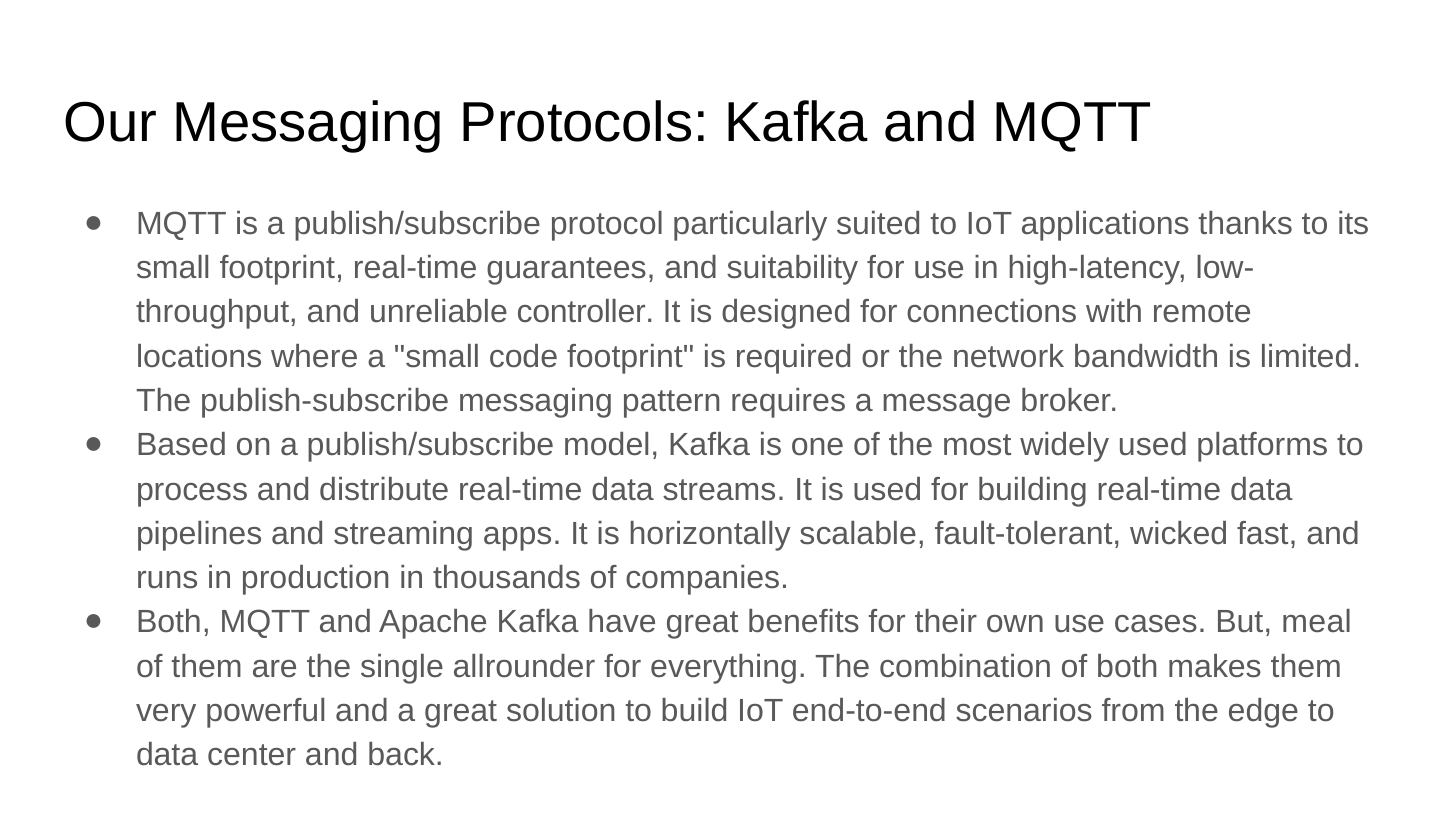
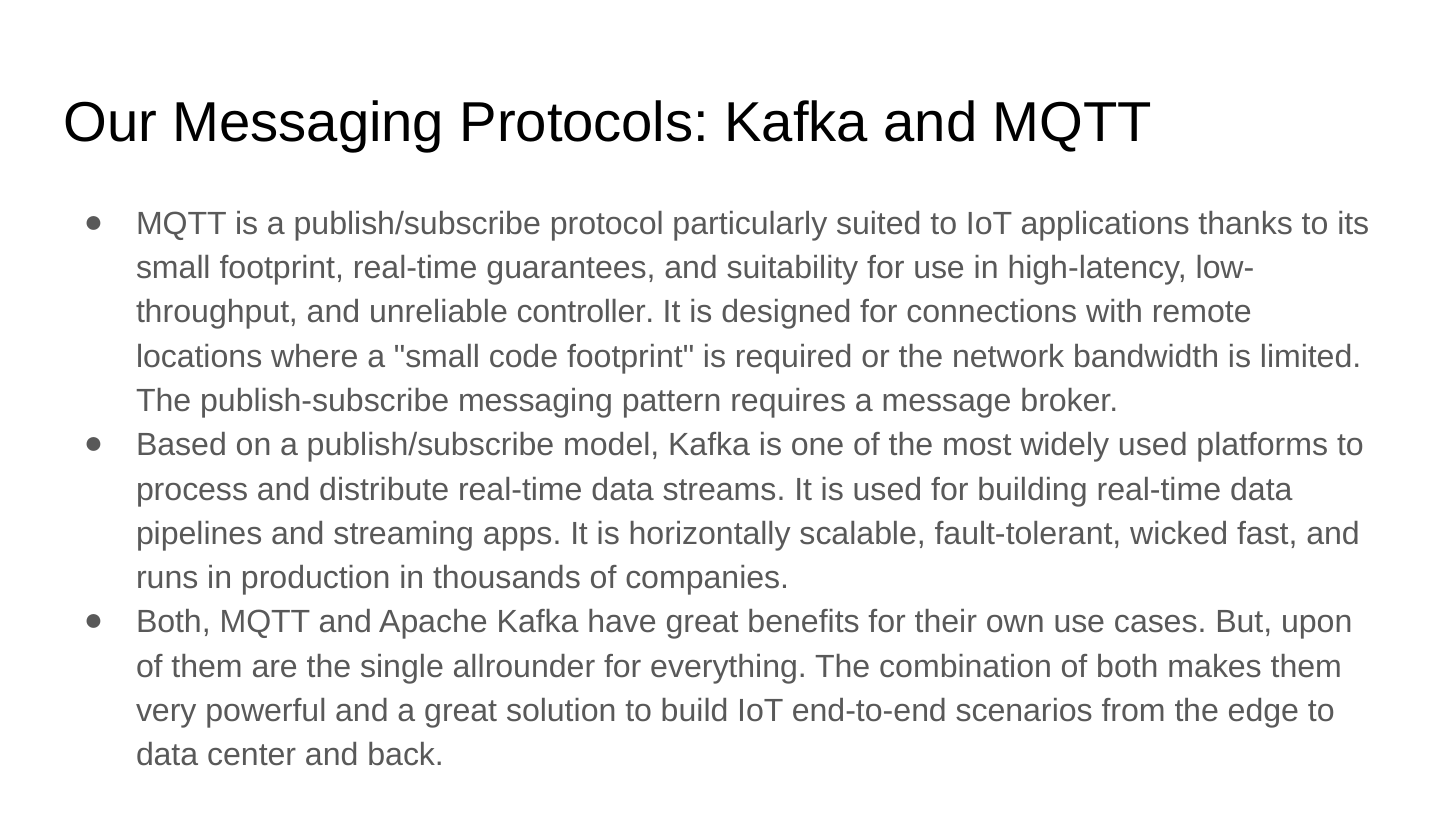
meal: meal -> upon
